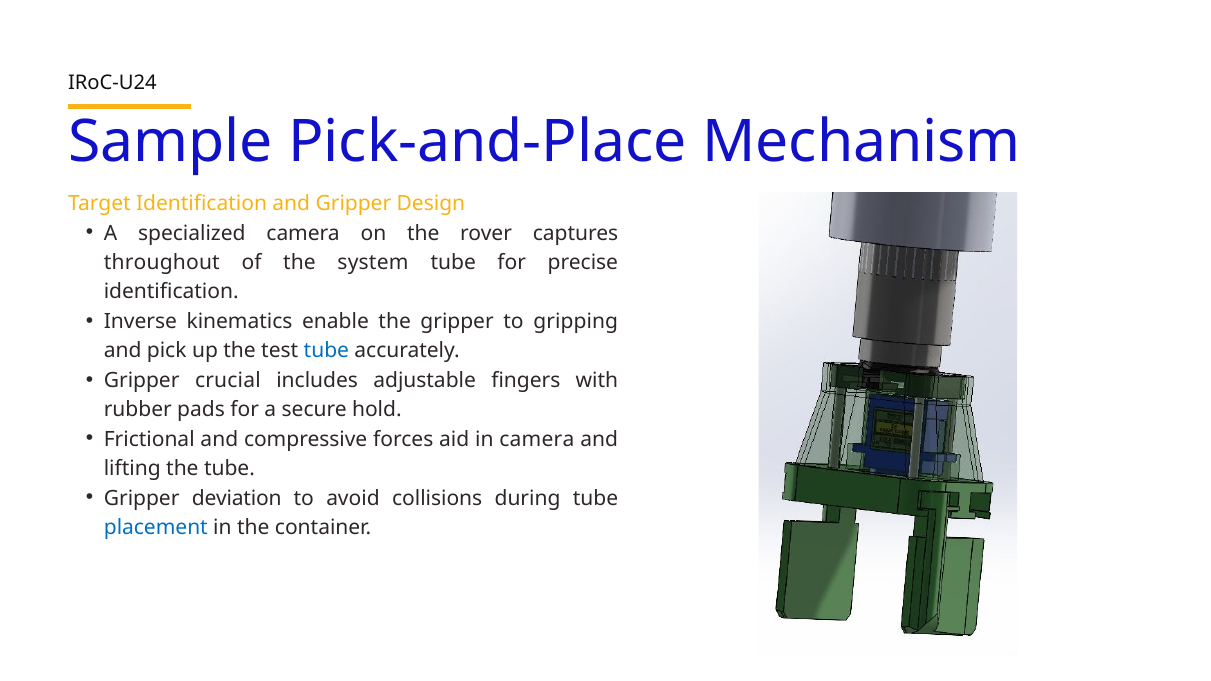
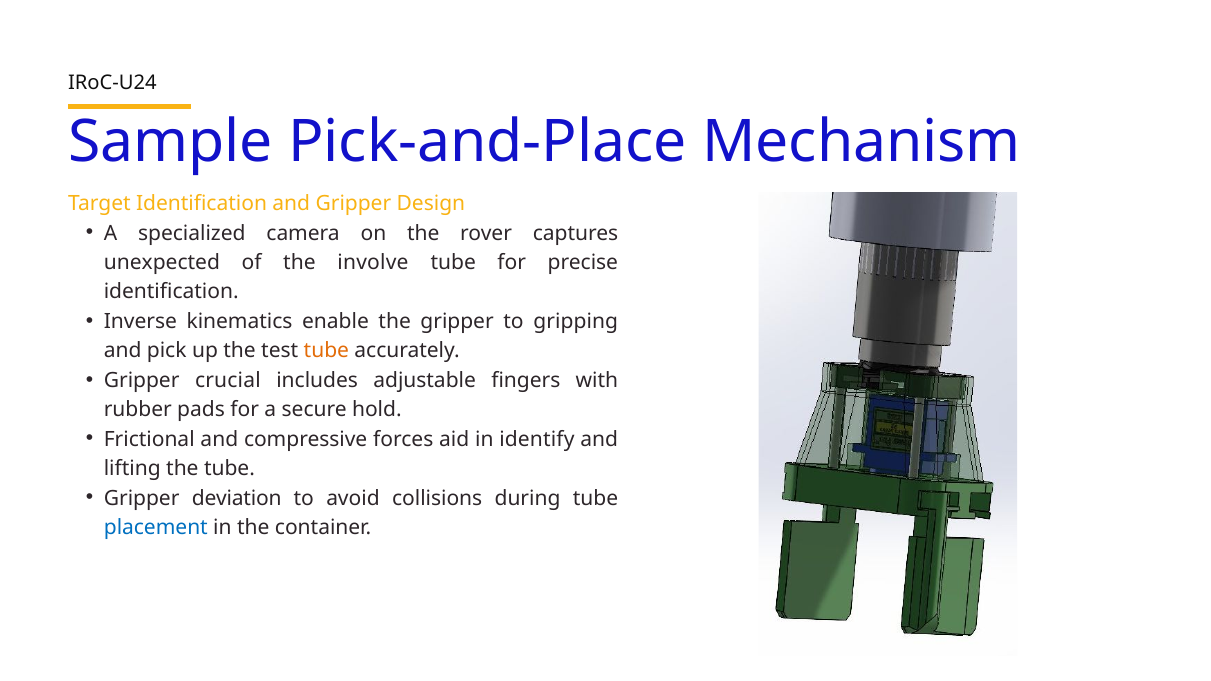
throughout: throughout -> unexpected
system: system -> involve
tube at (326, 351) colour: blue -> orange
in camera: camera -> identify
